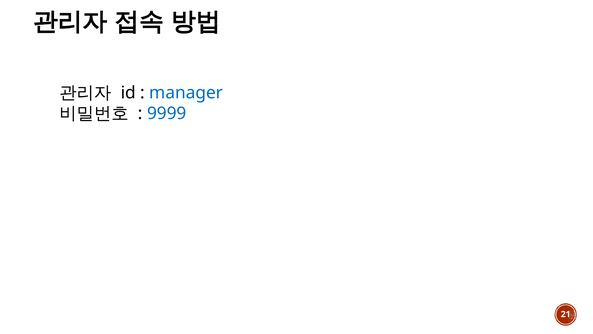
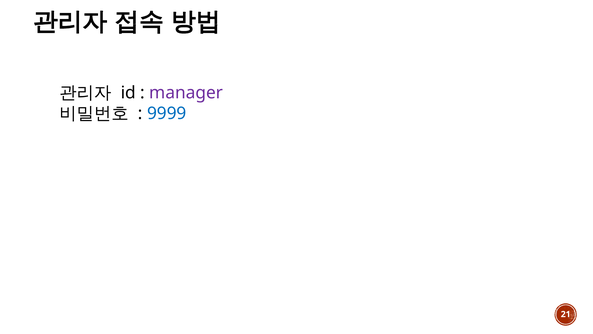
manager colour: blue -> purple
